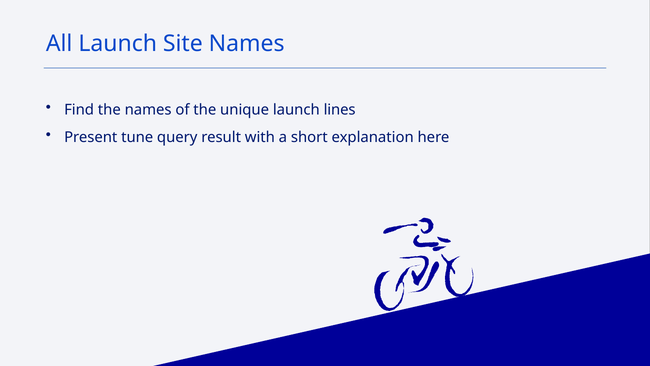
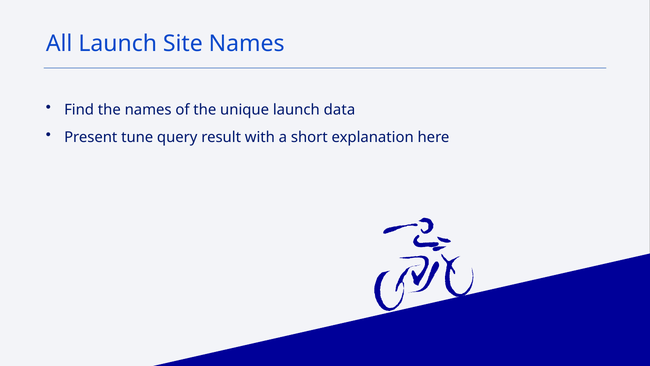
lines: lines -> data
